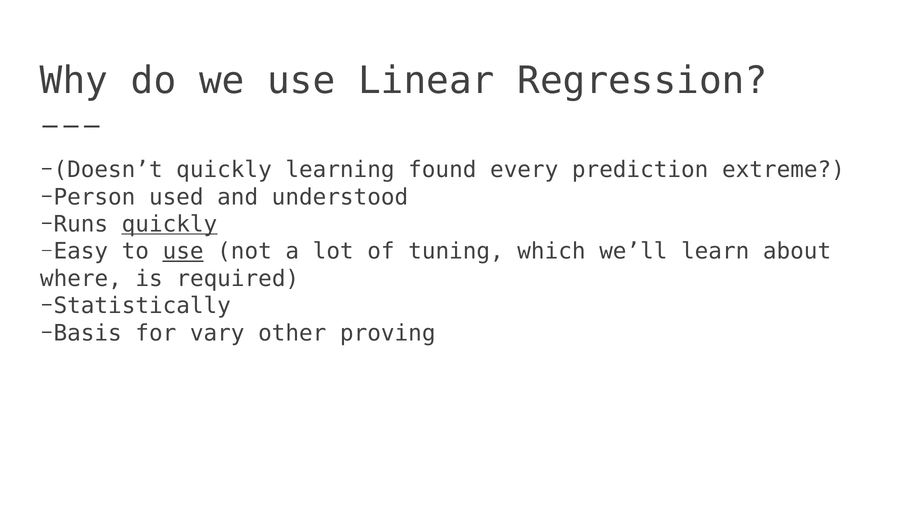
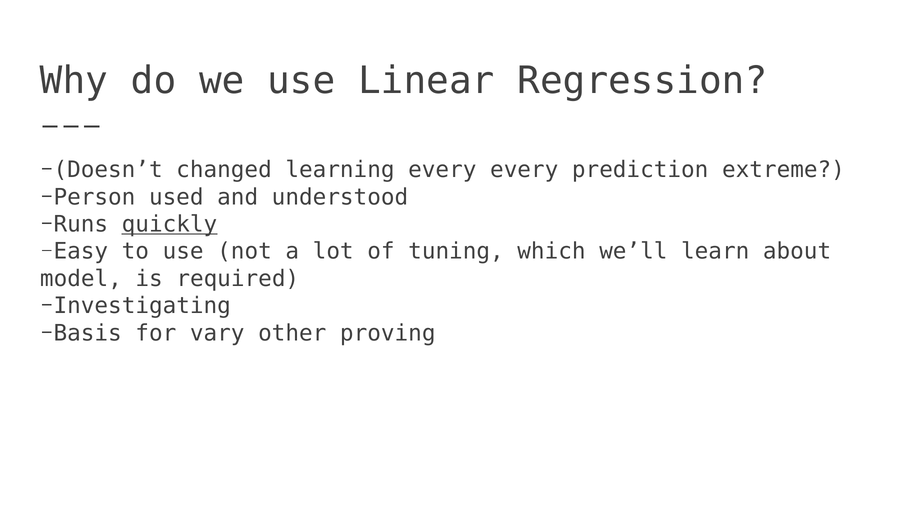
Doesn’t quickly: quickly -> changed
learning found: found -> every
use at (183, 252) underline: present -> none
where: where -> model
Statistically: Statistically -> Investigating
